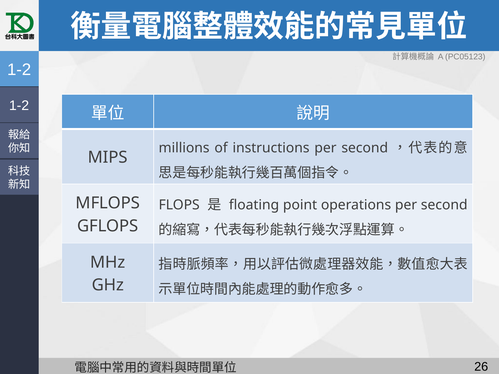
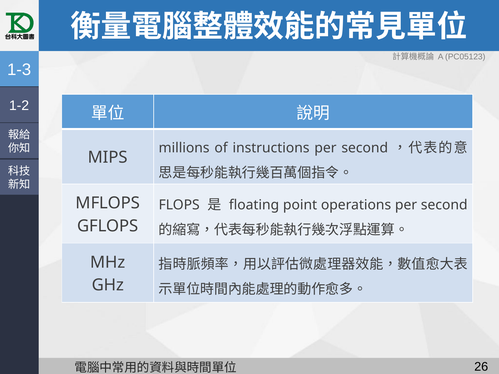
1-2 at (19, 70): 1-2 -> 1-3
